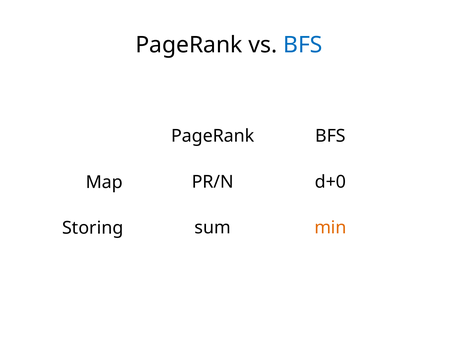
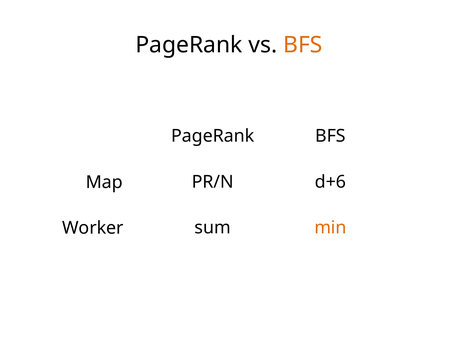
BFS at (303, 45) colour: blue -> orange
d+0: d+0 -> d+6
Storing: Storing -> Worker
